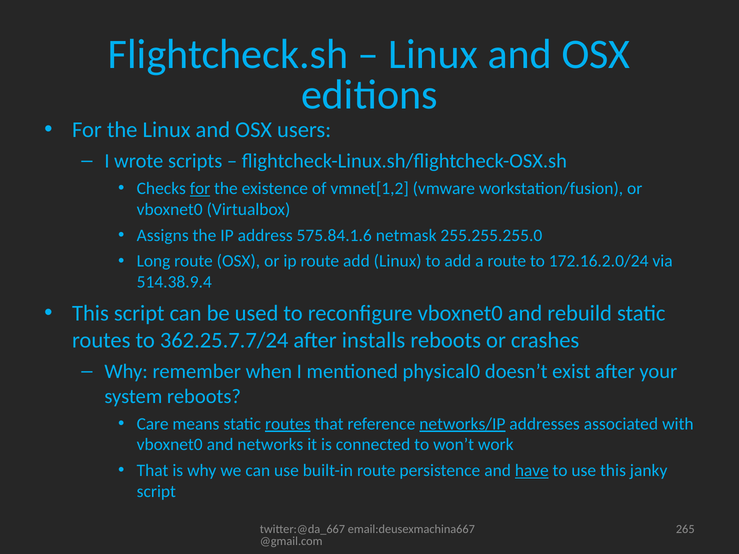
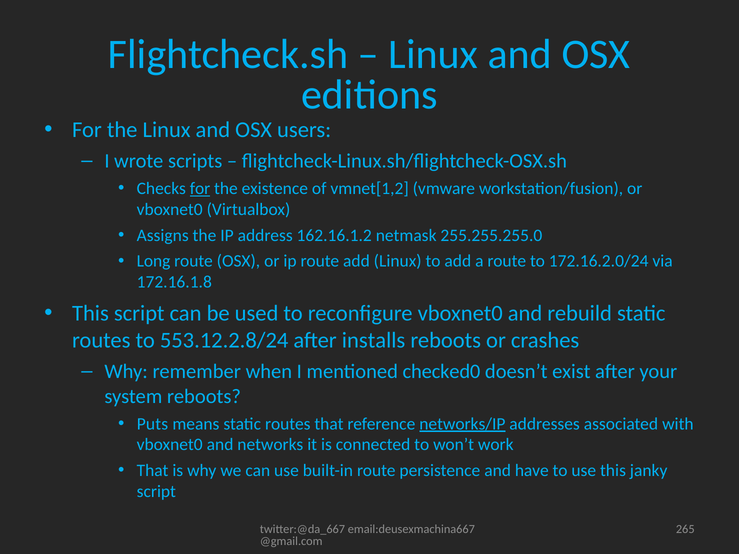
575.84.1.6: 575.84.1.6 -> 162.16.1.2
514.38.9.4: 514.38.9.4 -> 172.16.1.8
362.25.7.7/24: 362.25.7.7/24 -> 553.12.2.8/24
physical0: physical0 -> checked0
Care: Care -> Puts
routes at (288, 424) underline: present -> none
have underline: present -> none
